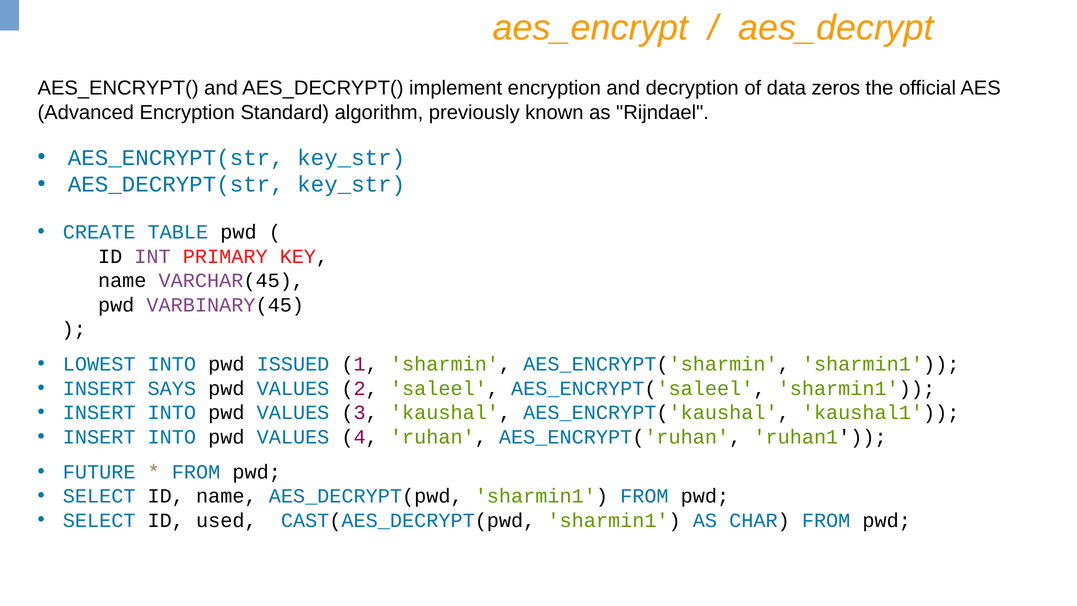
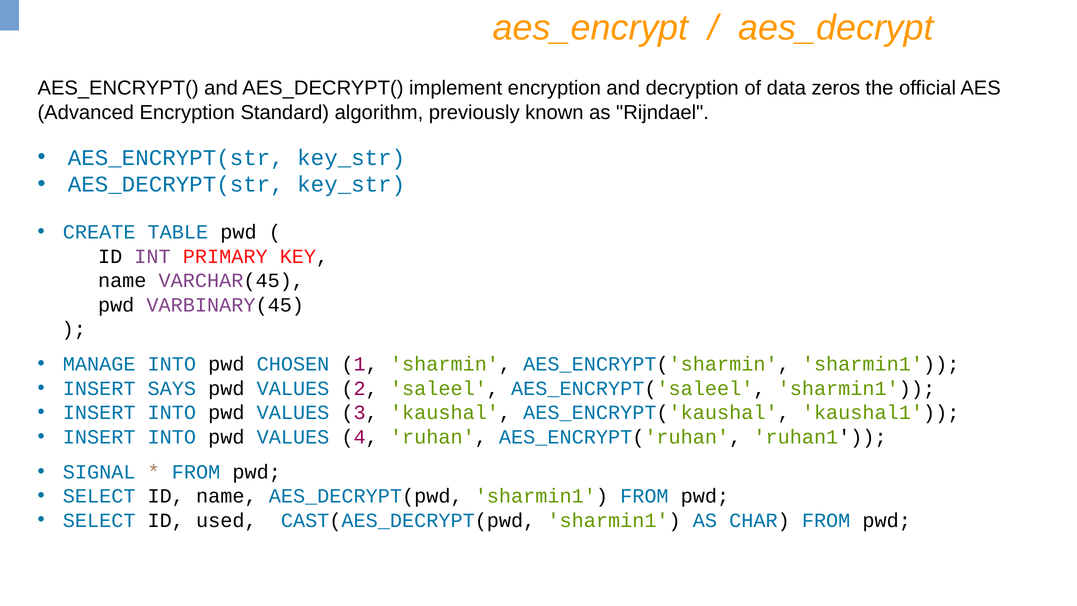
LOWEST: LOWEST -> MANAGE
ISSUED: ISSUED -> CHOSEN
FUTURE: FUTURE -> SIGNAL
